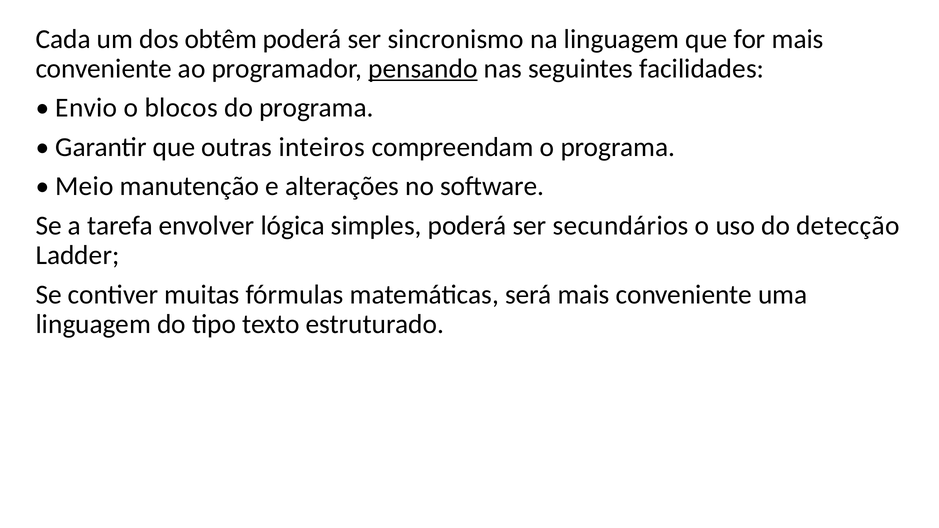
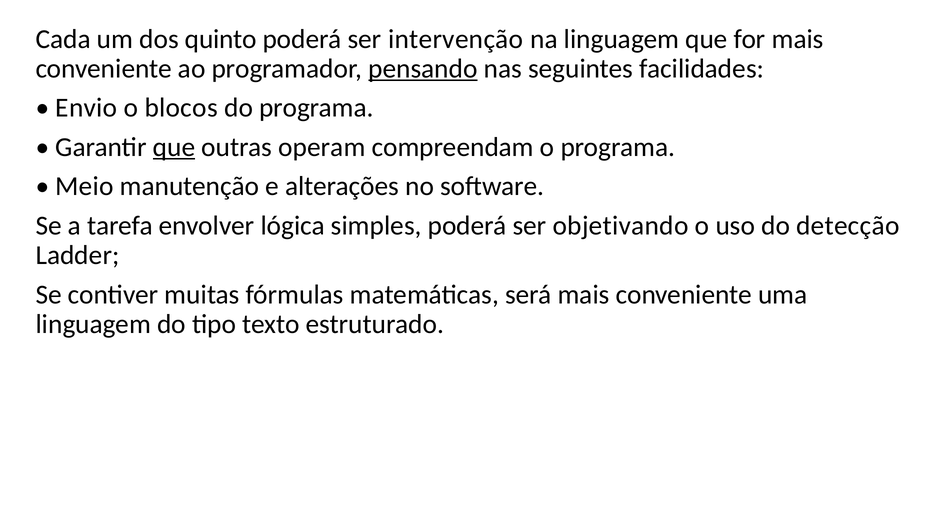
obtêm: obtêm -> quinto
sincronismo: sincronismo -> intervenção
que at (174, 147) underline: none -> present
inteiros: inteiros -> operam
secundários: secundários -> objetivando
